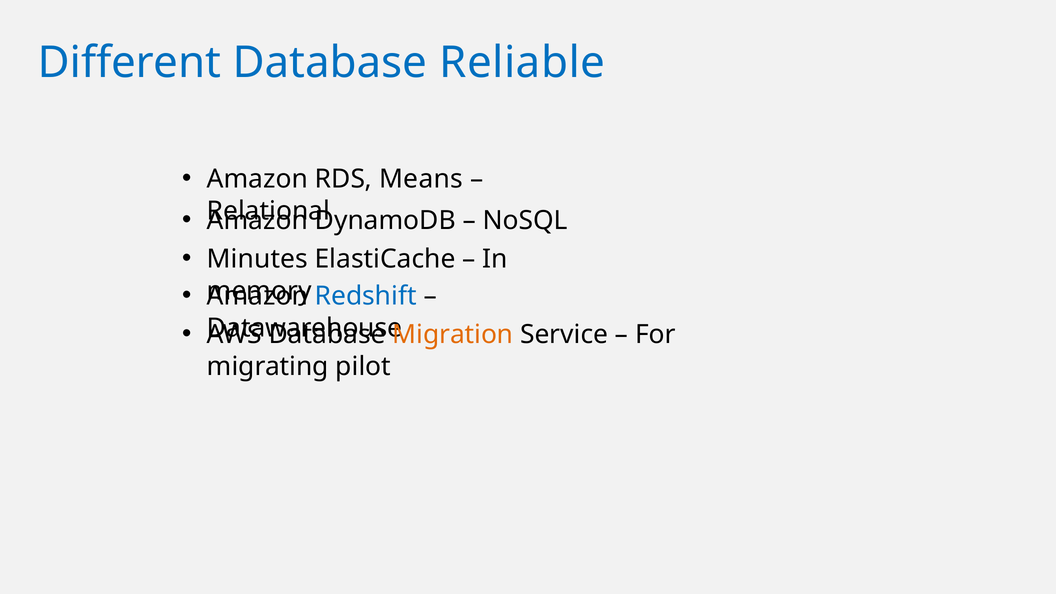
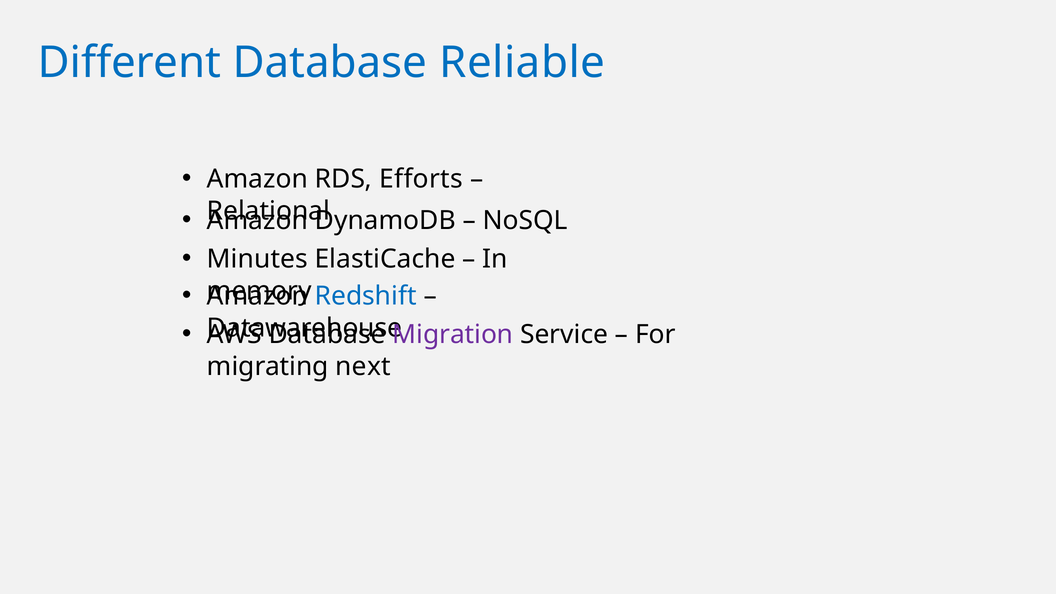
Means: Means -> Efforts
Migration colour: orange -> purple
pilot: pilot -> next
